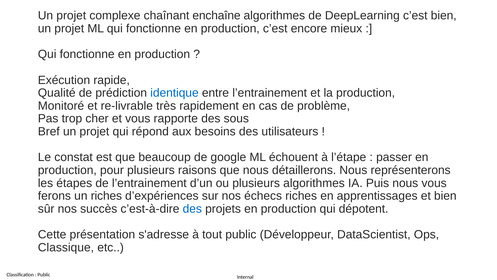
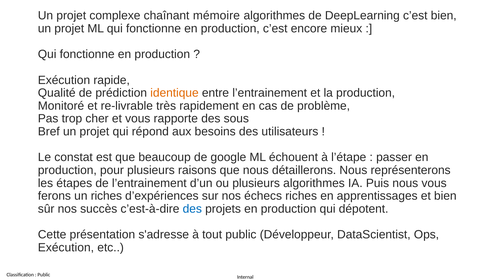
enchaîne: enchaîne -> mémoire
identique colour: blue -> orange
Classique at (66, 247): Classique -> Exécution
